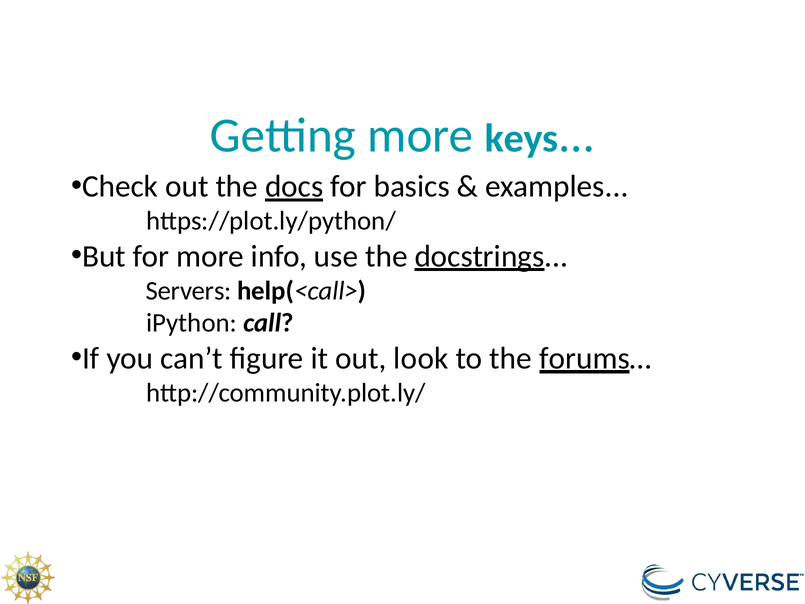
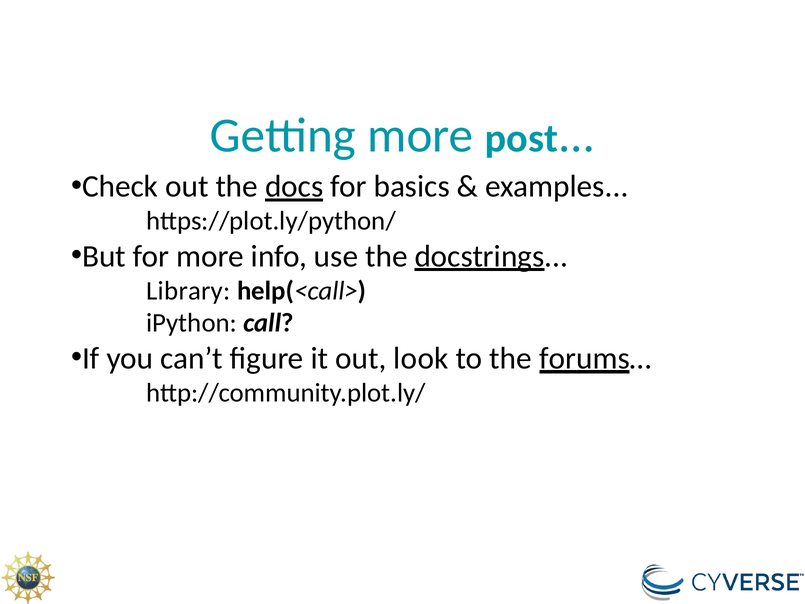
keys: keys -> post
Servers: Servers -> Library
